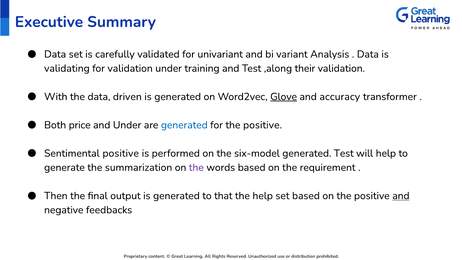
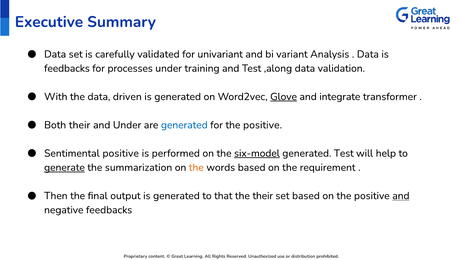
validating at (67, 68): validating -> feedbacks
for validation: validation -> processes
,along their: their -> data
accuracy: accuracy -> integrate
Both price: price -> their
six-model underline: none -> present
generate underline: none -> present
the at (196, 167) colour: purple -> orange
the help: help -> their
